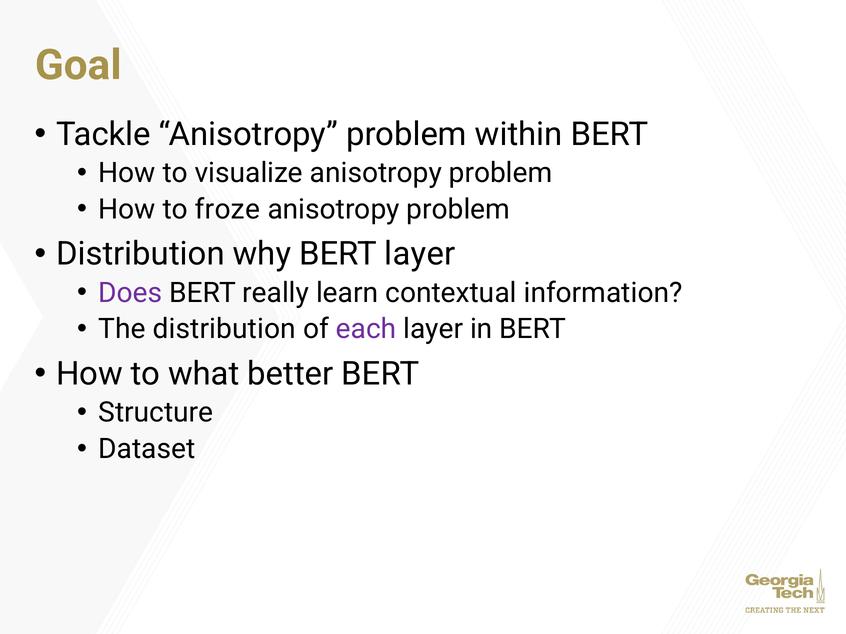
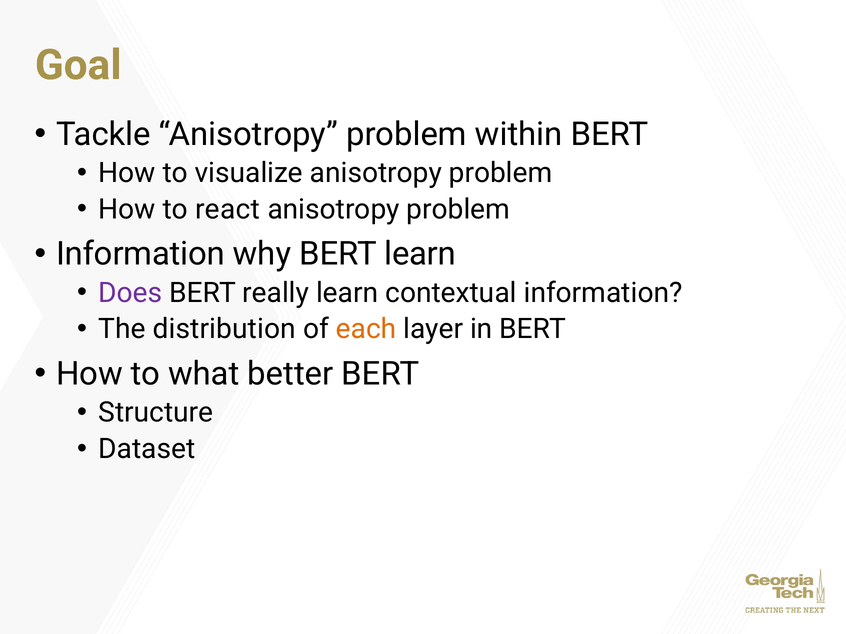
froze: froze -> react
Distribution at (140, 254): Distribution -> Information
BERT layer: layer -> learn
each colour: purple -> orange
